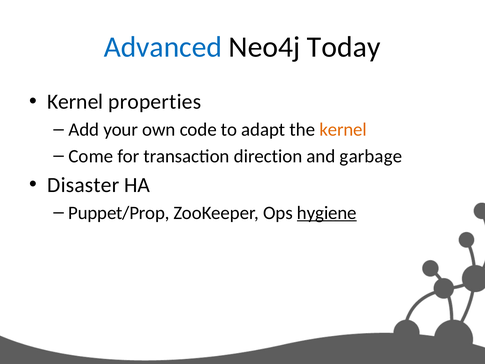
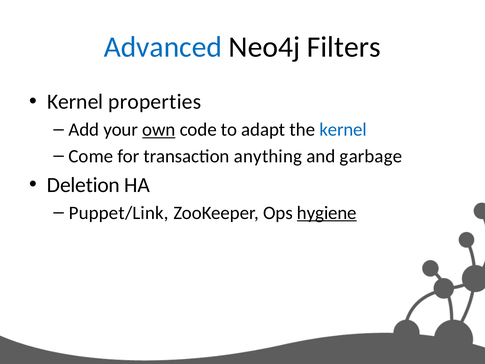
Today: Today -> Filters
own underline: none -> present
kernel at (343, 130) colour: orange -> blue
direction: direction -> anything
Disaster: Disaster -> Deletion
Puppet/Prop: Puppet/Prop -> Puppet/Link
